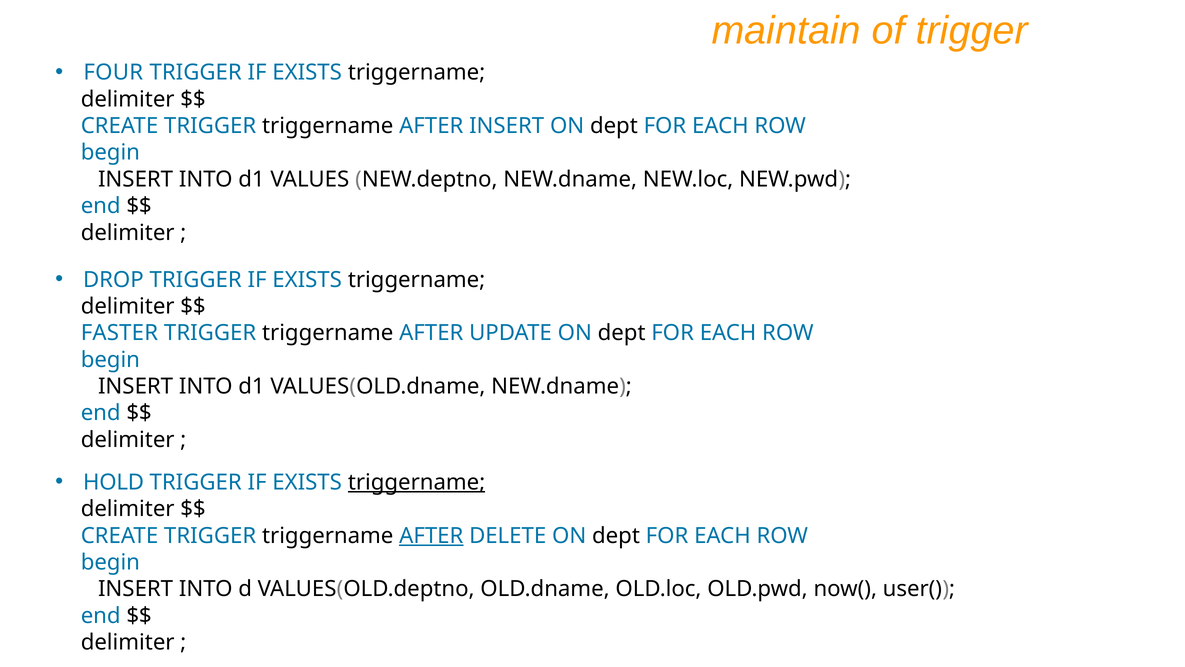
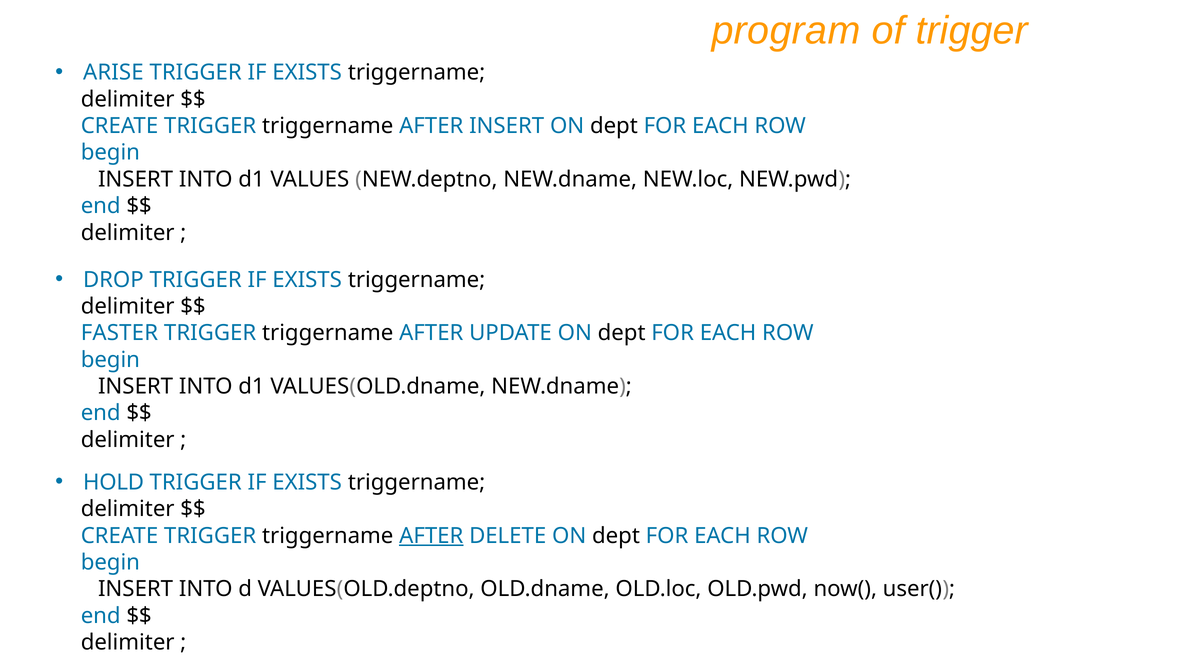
maintain: maintain -> program
FOUR: FOUR -> ARISE
triggername at (417, 482) underline: present -> none
